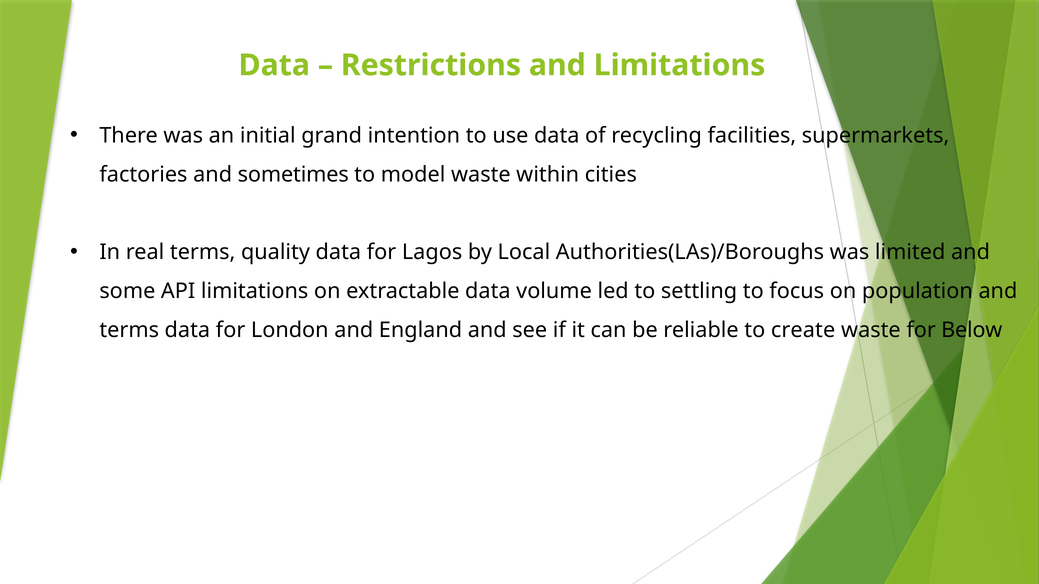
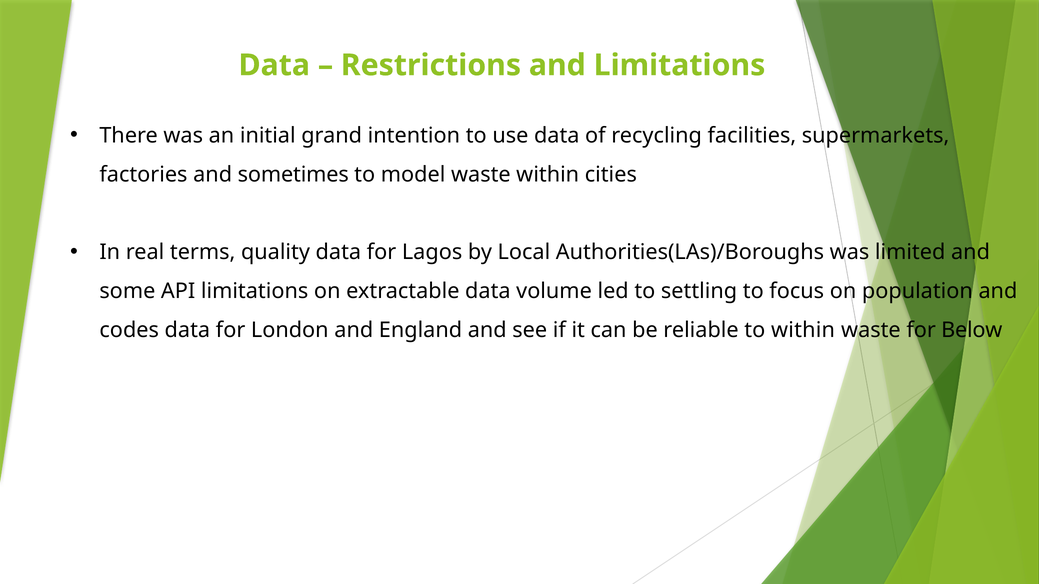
terms at (129, 330): terms -> codes
to create: create -> within
